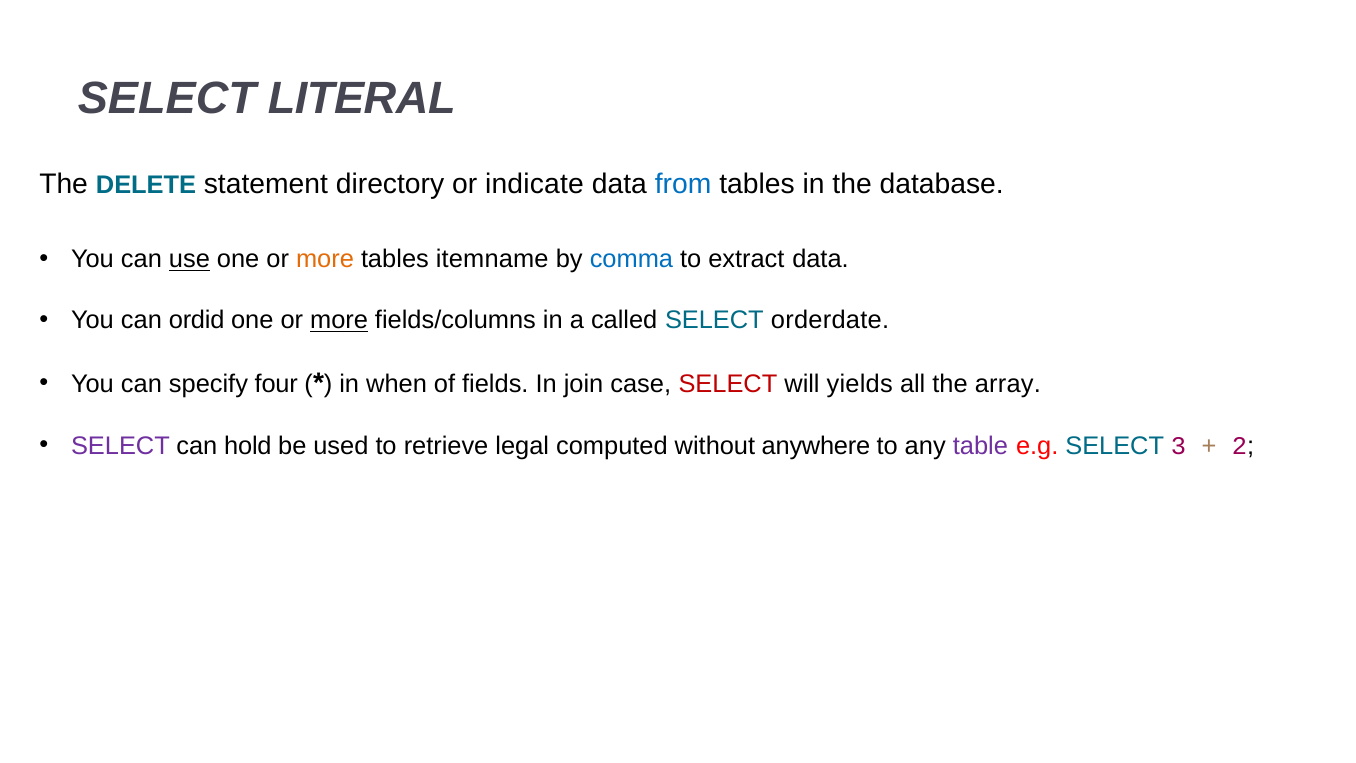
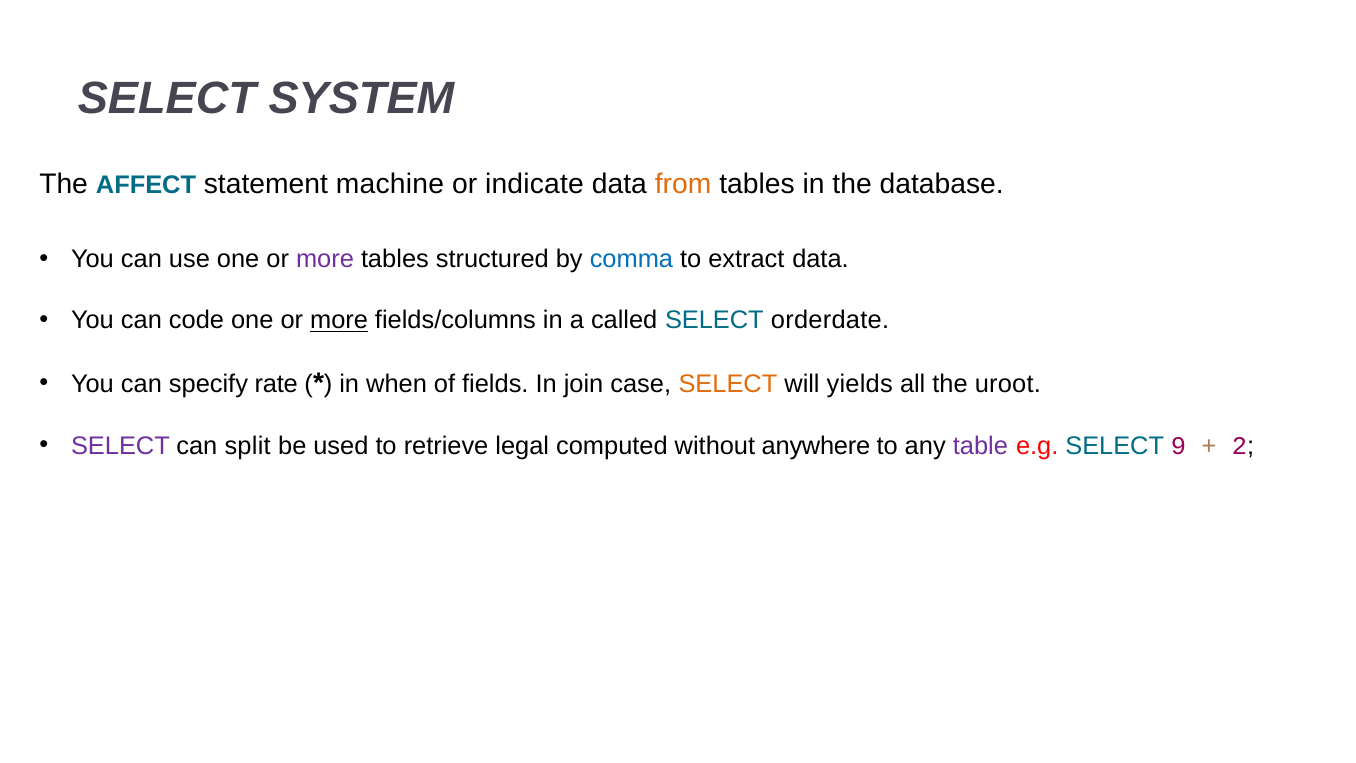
LITERAL: LITERAL -> SYSTEM
DELETE: DELETE -> AFFECT
directory: directory -> machine
from colour: blue -> orange
use underline: present -> none
more at (325, 259) colour: orange -> purple
itemname: itemname -> structured
ordid: ordid -> code
four: four -> rate
SELECT at (728, 384) colour: red -> orange
array: array -> uroot
hold: hold -> split
3: 3 -> 9
